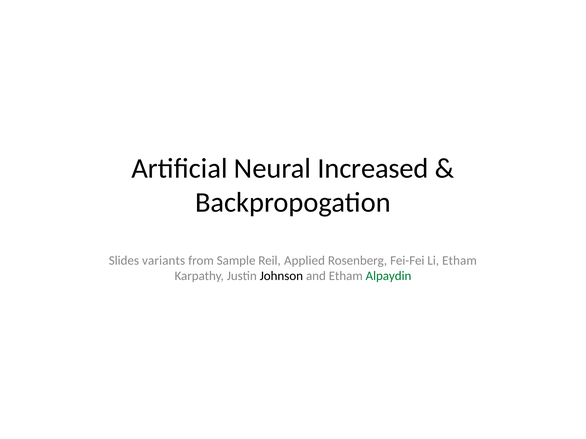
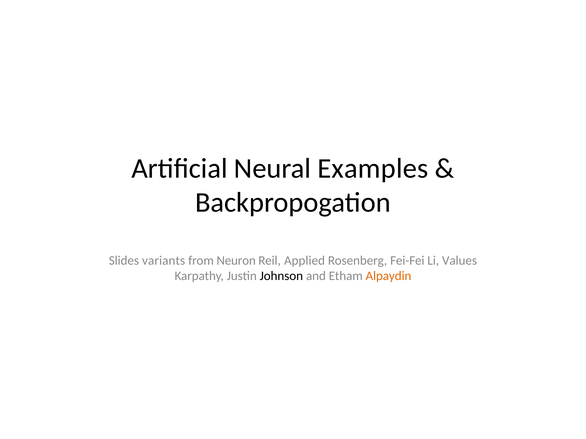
Increased: Increased -> Examples
Sample: Sample -> Neuron
Li Etham: Etham -> Values
Alpaydin colour: green -> orange
